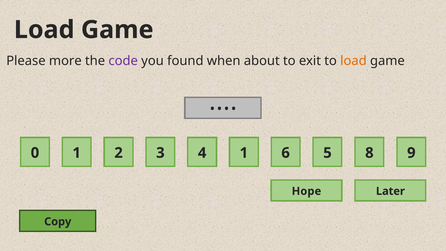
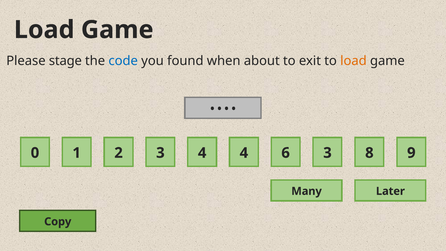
more: more -> stage
code colour: purple -> blue
4 1: 1 -> 4
6 5: 5 -> 3
Hope: Hope -> Many
